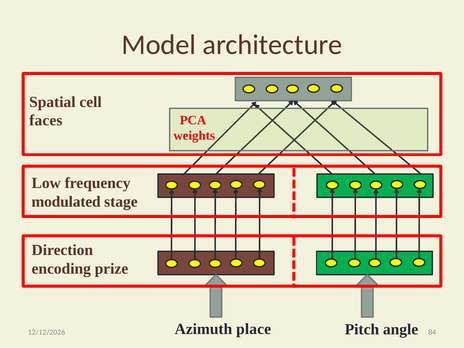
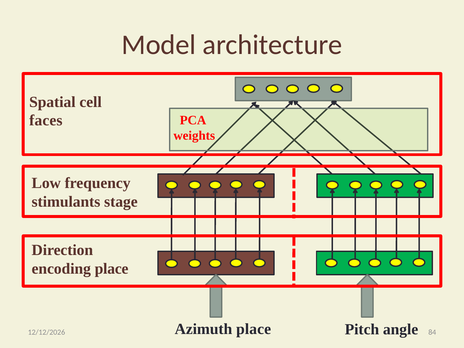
modulated: modulated -> stimulants
encoding prize: prize -> place
